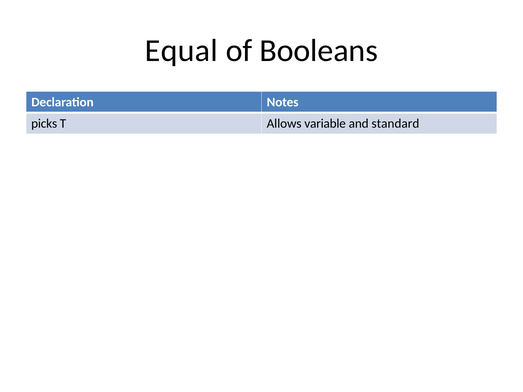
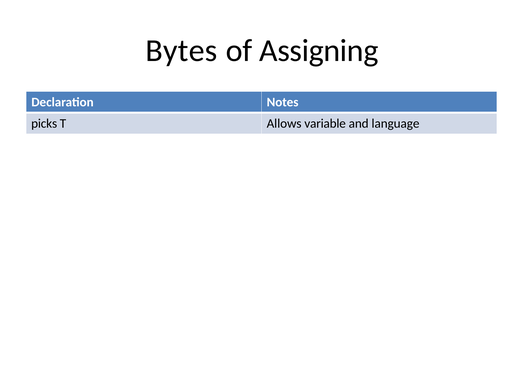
Equal: Equal -> Bytes
Booleans: Booleans -> Assigning
standard: standard -> language
